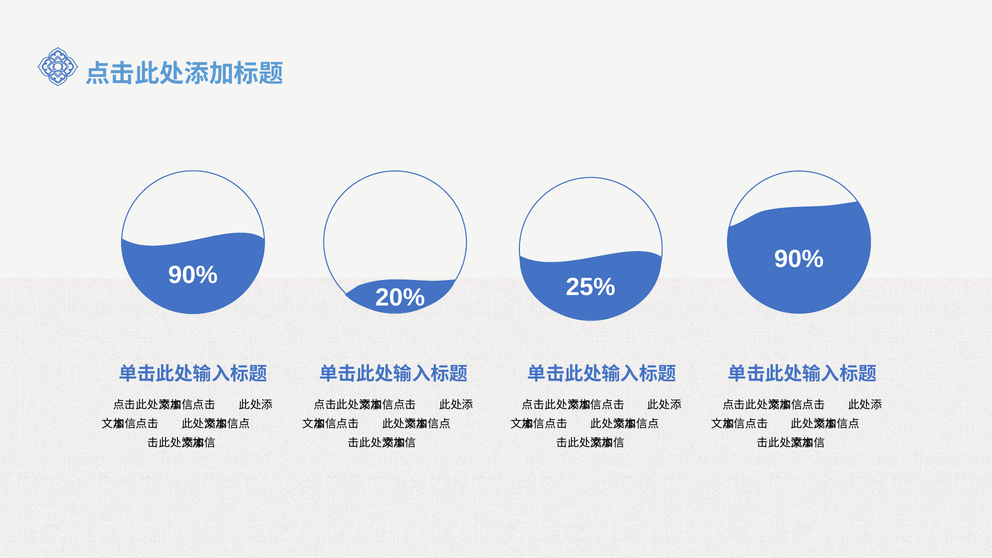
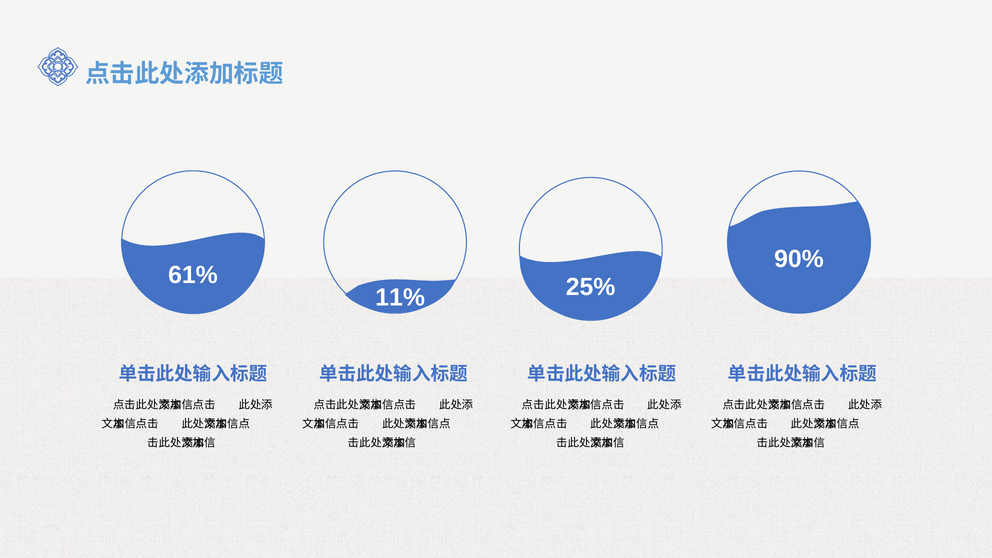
90% at (193, 275): 90% -> 61%
20%: 20% -> 11%
